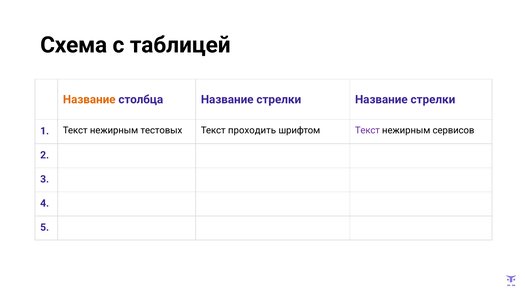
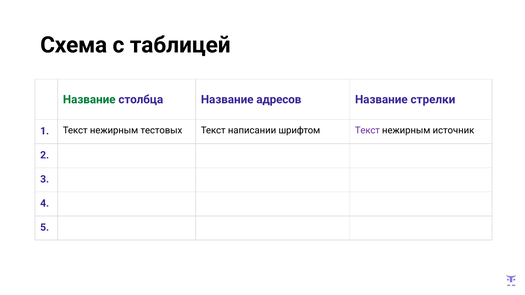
Название at (89, 100) colour: orange -> green
столбца Название стрелки: стрелки -> адресов
проходить: проходить -> написании
сервисов: сервисов -> источник
